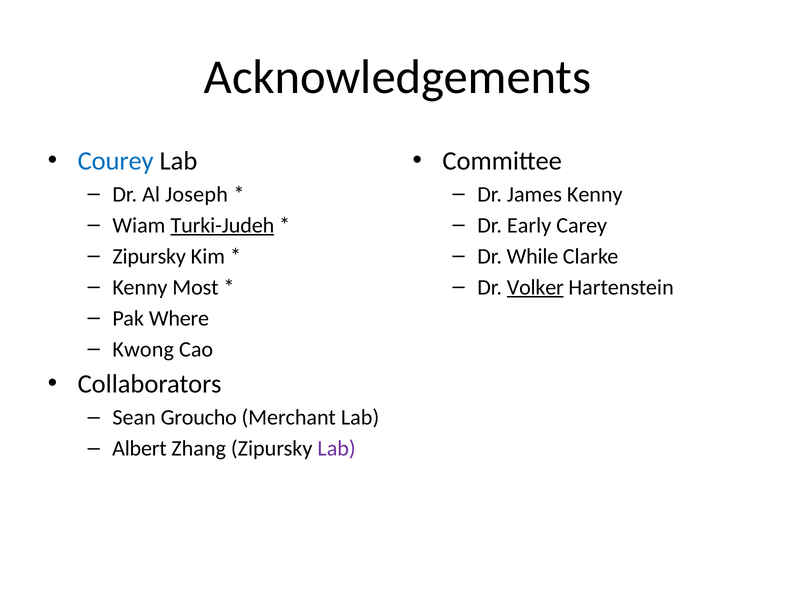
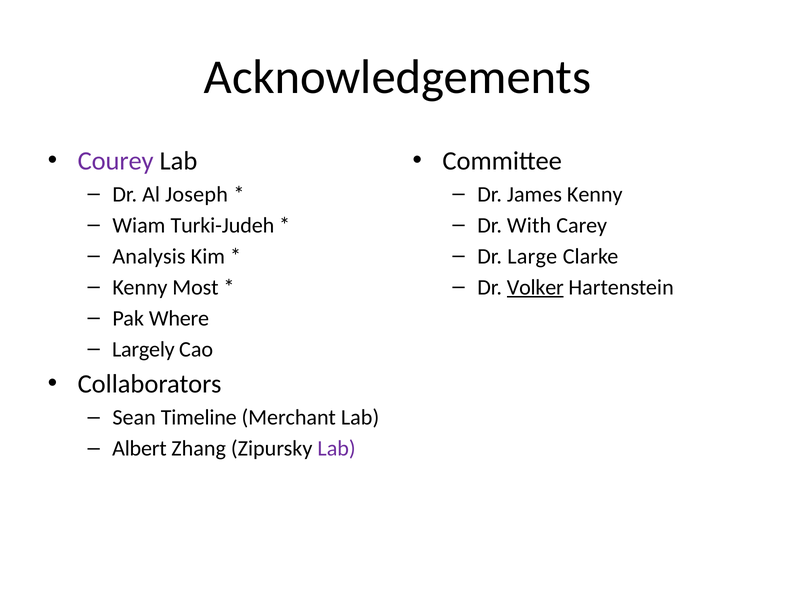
Courey colour: blue -> purple
Turki-Judeh underline: present -> none
Early: Early -> With
Zipursky at (149, 256): Zipursky -> Analysis
While: While -> Large
Kwong: Kwong -> Largely
Groucho: Groucho -> Timeline
